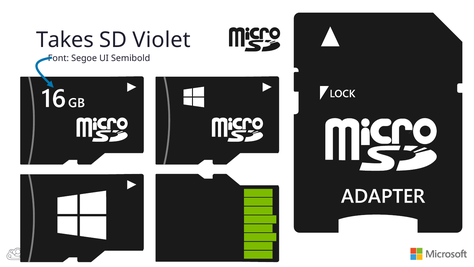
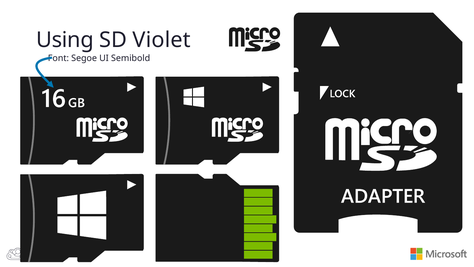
Takes: Takes -> Using
